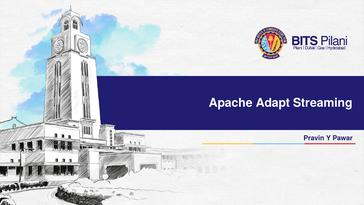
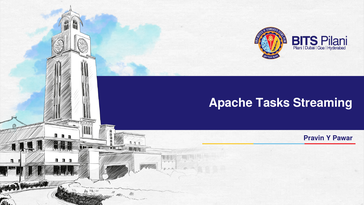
Adapt: Adapt -> Tasks
